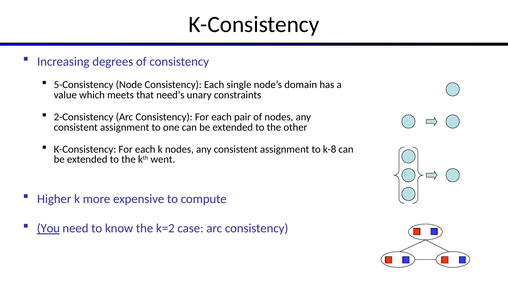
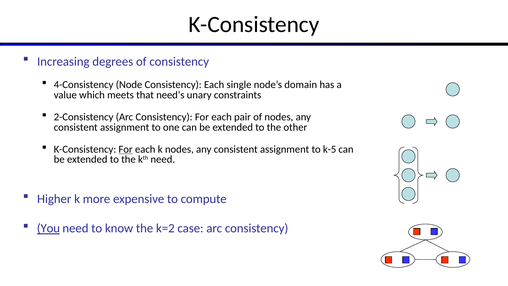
5-Consistency: 5-Consistency -> 4-Consistency
For at (126, 149) underline: none -> present
k-8: k-8 -> k-5
kth went: went -> need
